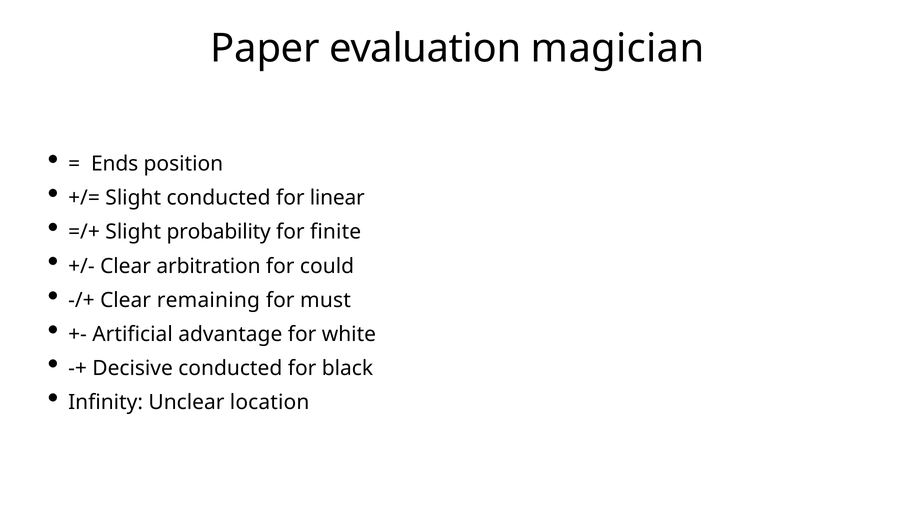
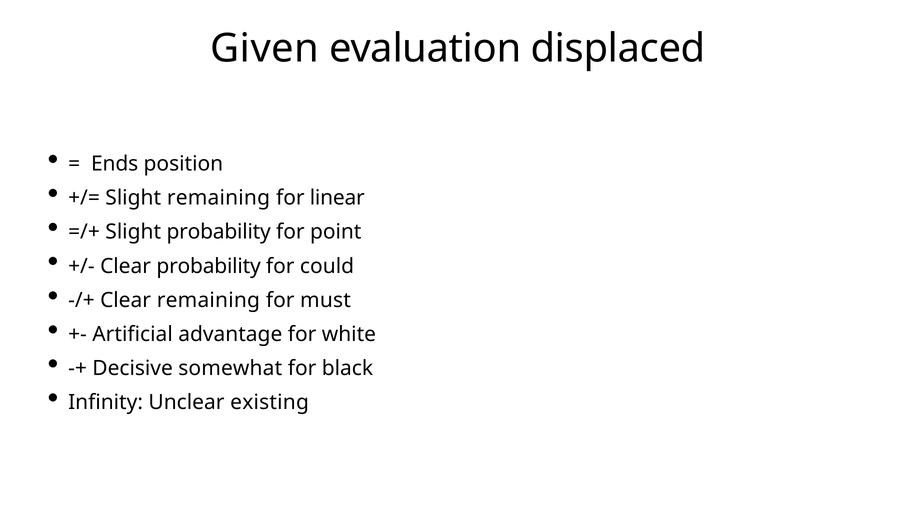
Paper: Paper -> Given
magician: magician -> displaced
Slight conducted: conducted -> remaining
finite: finite -> point
Clear arbitration: arbitration -> probability
Decisive conducted: conducted -> somewhat
location: location -> existing
